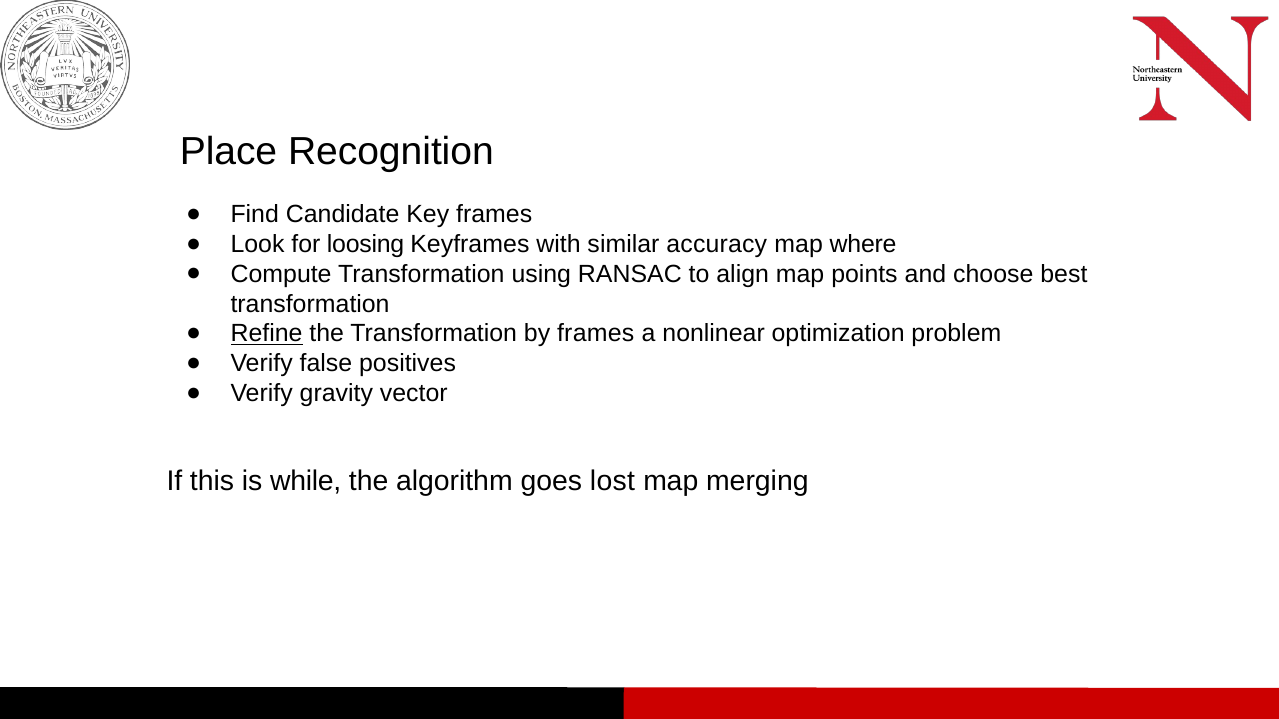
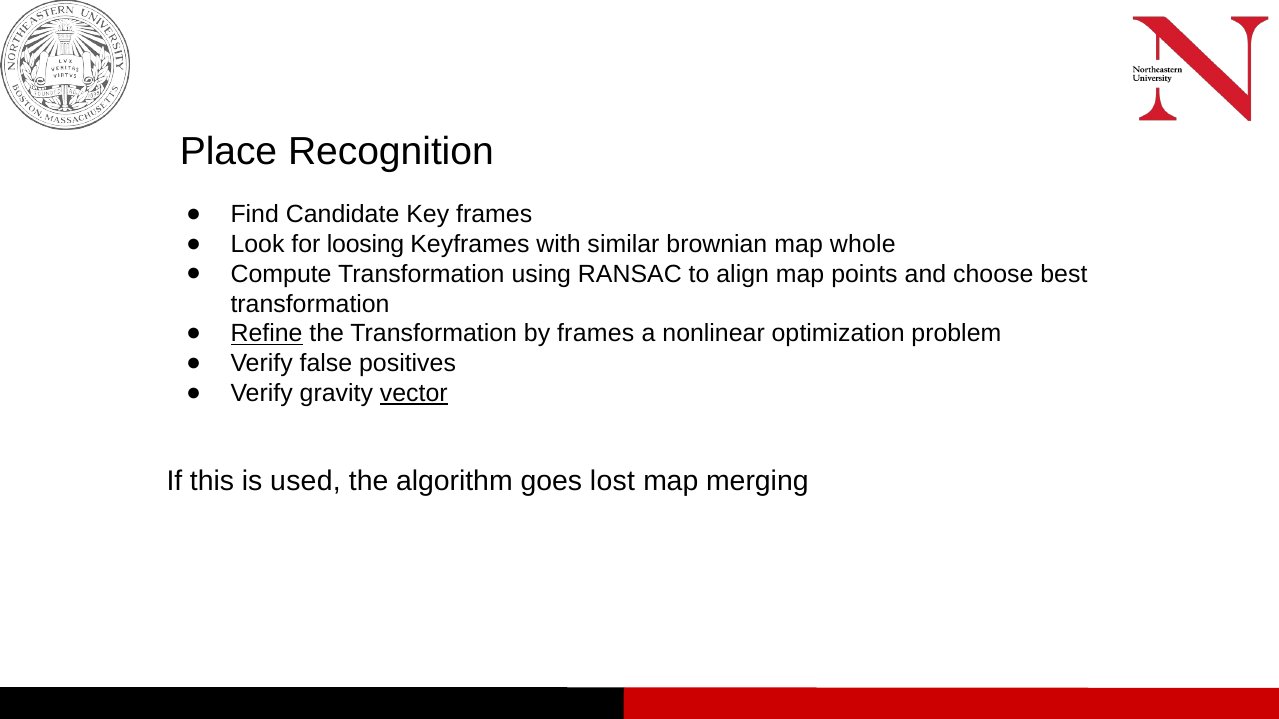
accuracy: accuracy -> brownian
where: where -> whole
vector underline: none -> present
while: while -> used
